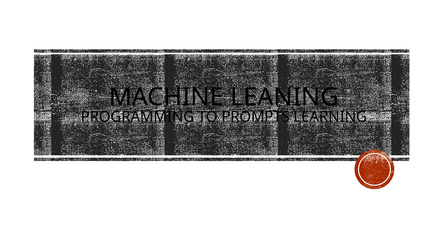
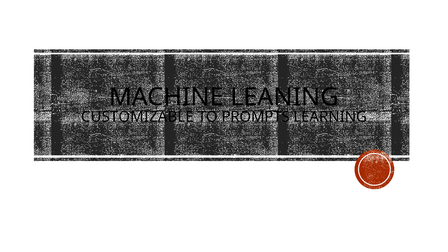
PROGRAMMING: PROGRAMMING -> CUSTOMIZABLE
